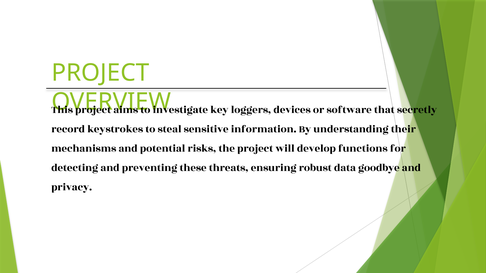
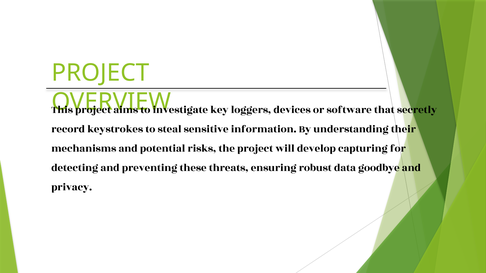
functions: functions -> capturing
